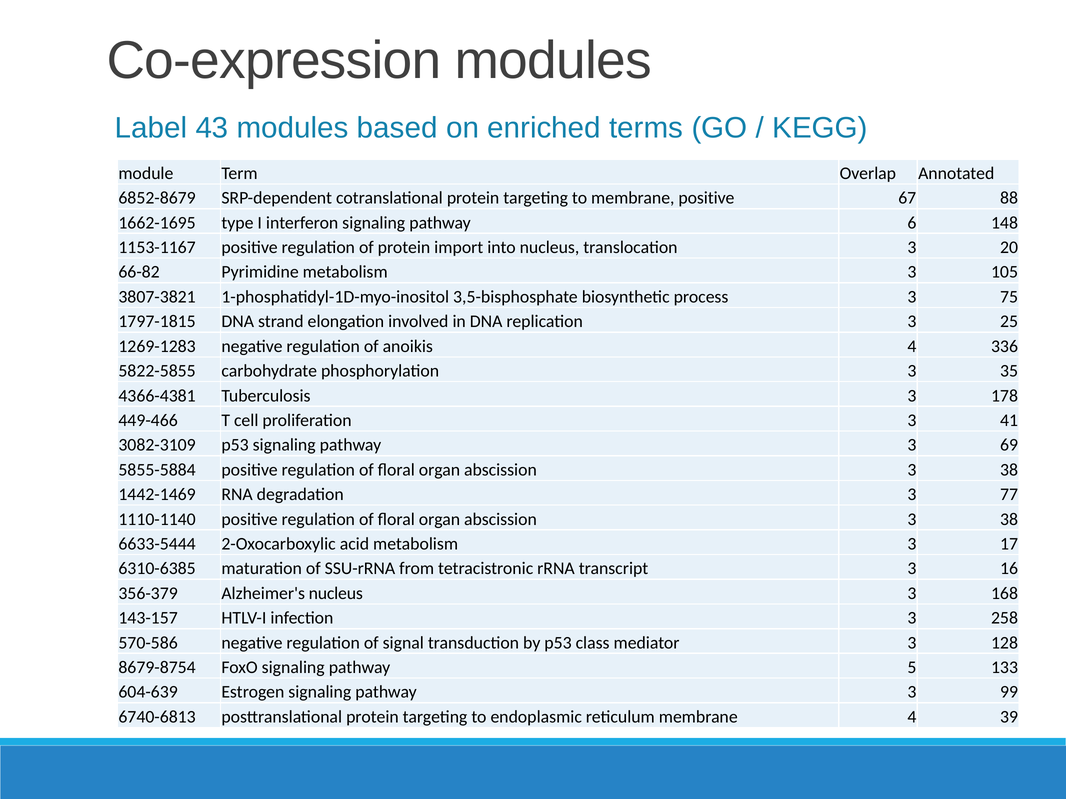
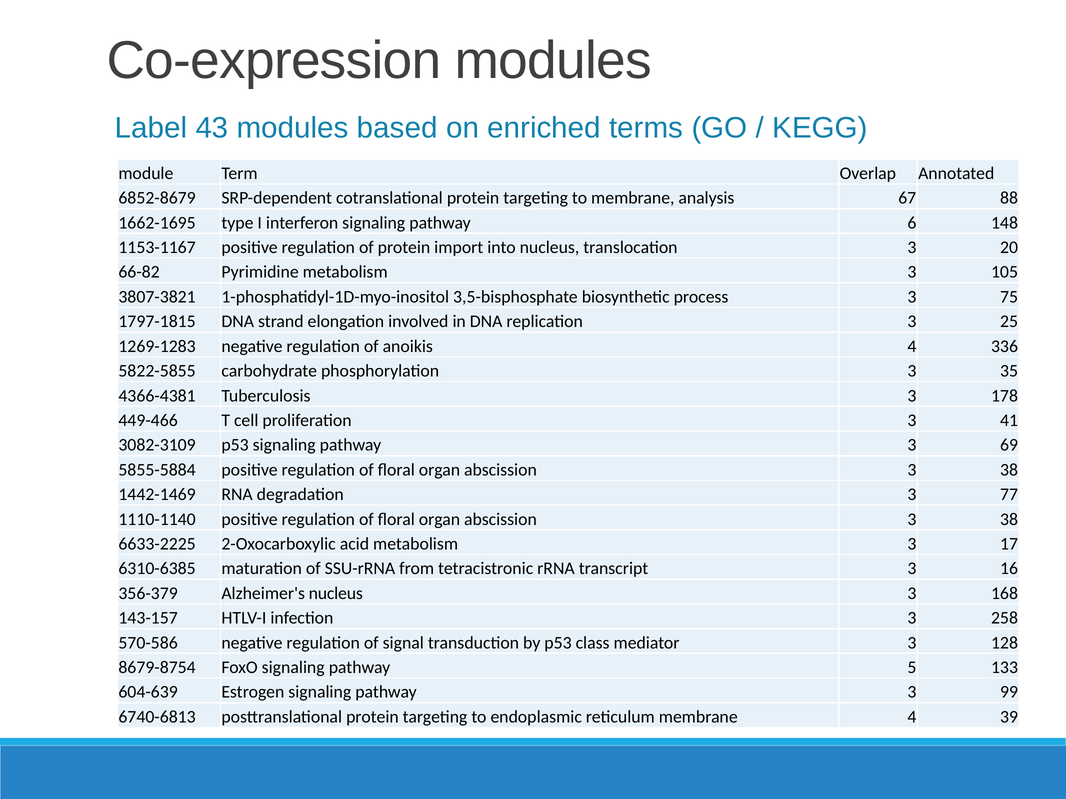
membrane positive: positive -> analysis
6633-5444: 6633-5444 -> 6633-2225
